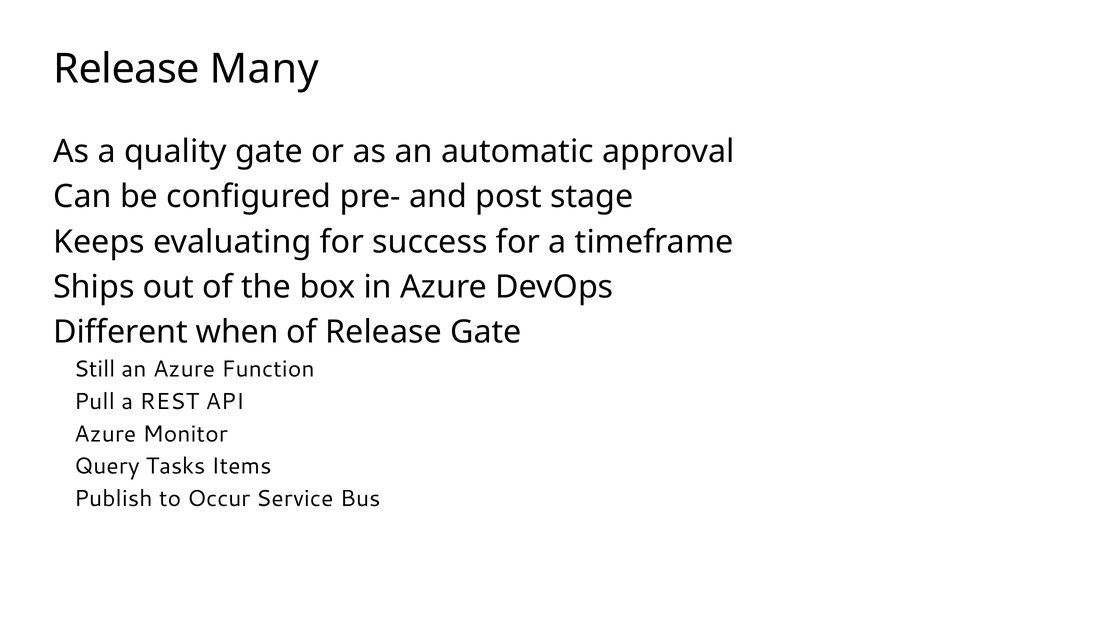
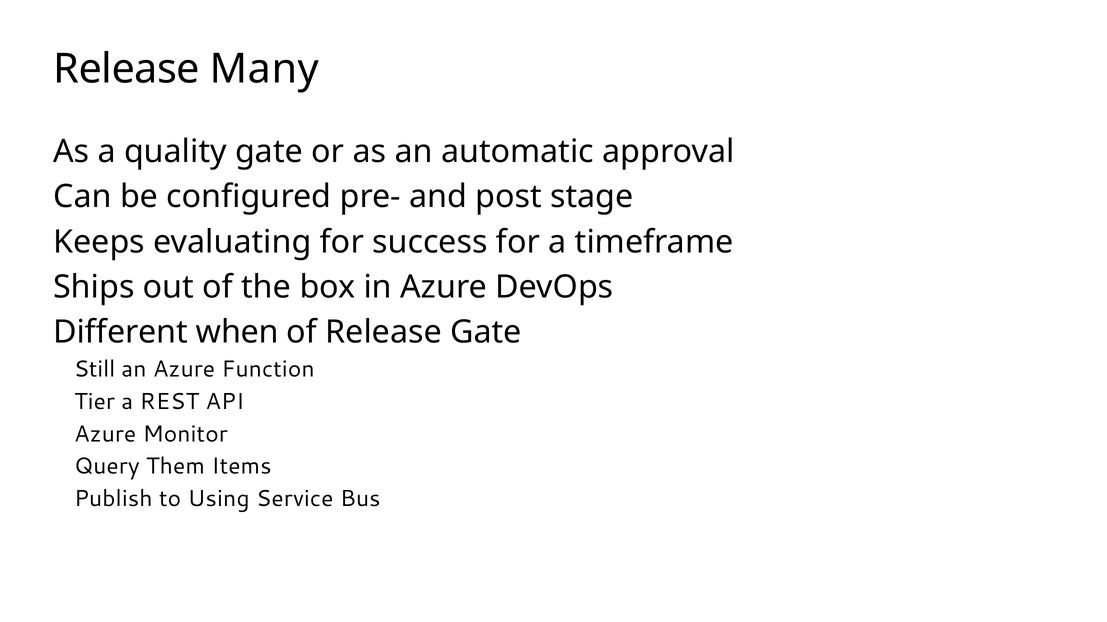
Pull: Pull -> Tier
Tasks: Tasks -> Them
Occur: Occur -> Using
